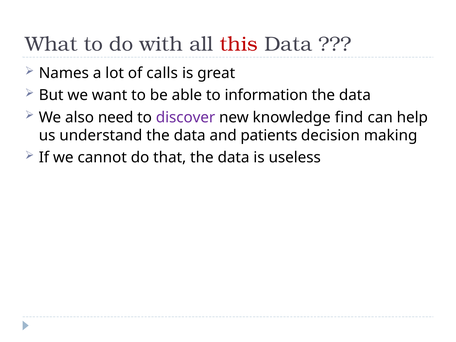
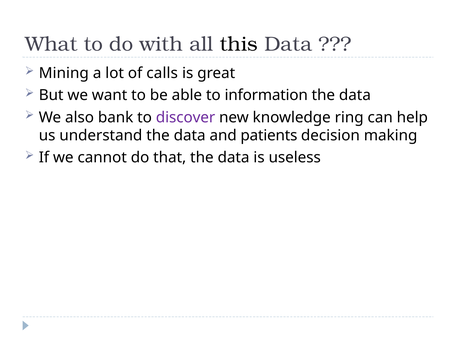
this colour: red -> black
Names: Names -> Mining
need: need -> bank
find: find -> ring
